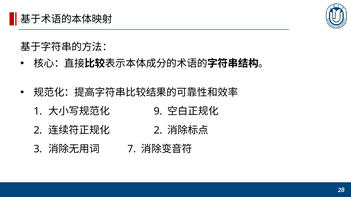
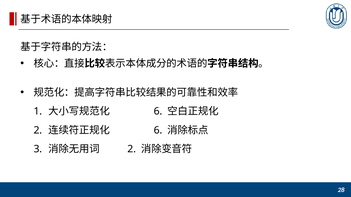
9 at (158, 112): 9 -> 6
2 at (158, 130): 2 -> 6
7 at (132, 149): 7 -> 2
